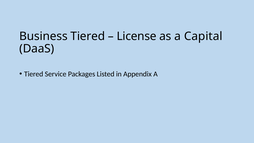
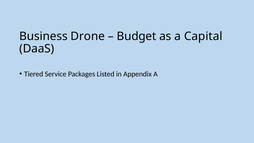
Business Tiered: Tiered -> Drone
License: License -> Budget
